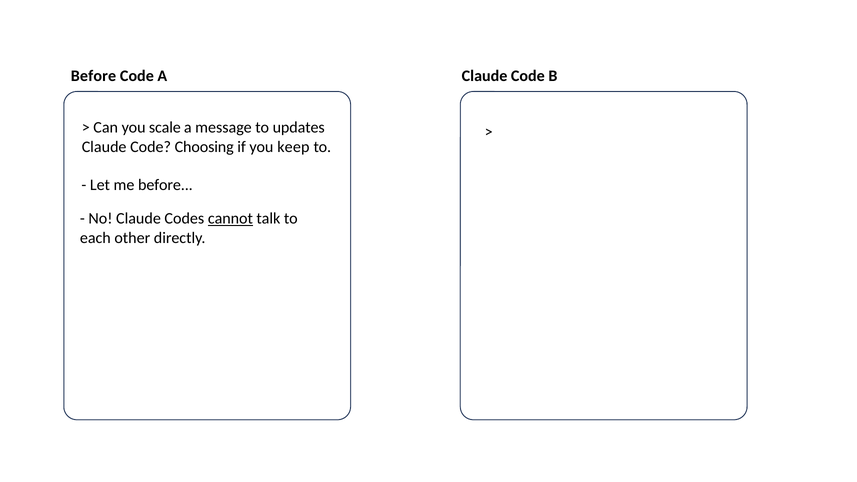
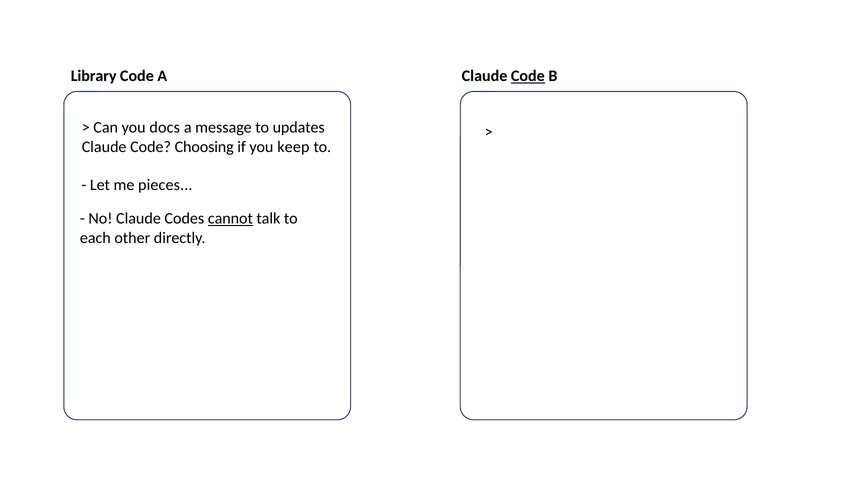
Before at (93, 76): Before -> Library
Code at (528, 76) underline: none -> present
scale: scale -> docs
me before: before -> pieces
